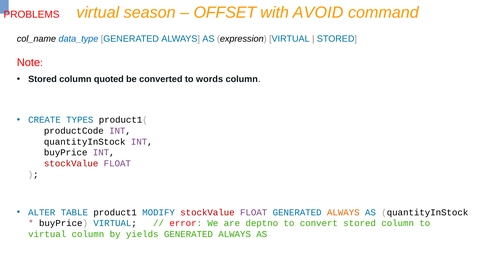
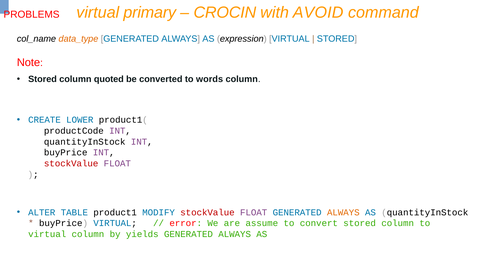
season: season -> primary
OFFSET: OFFSET -> CROCIN
data_type colour: blue -> orange
TYPES: TYPES -> LOWER
deptno: deptno -> assume
